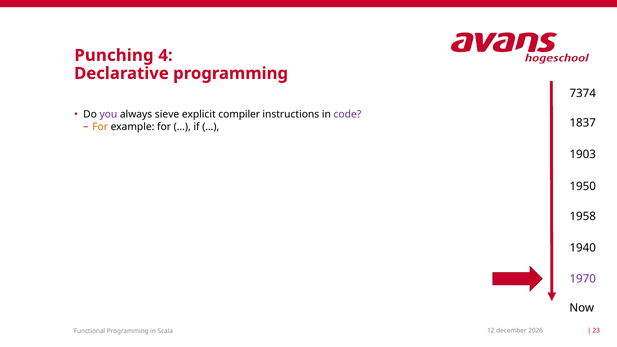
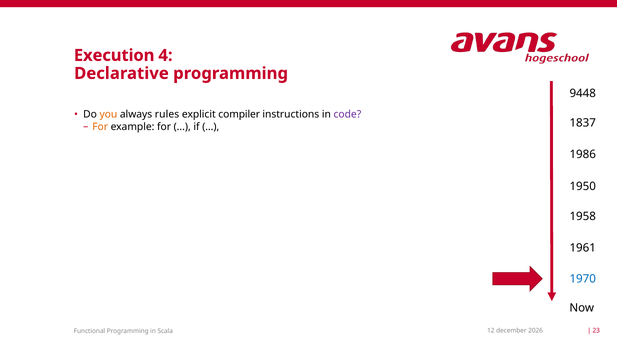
Punching: Punching -> Execution
7374: 7374 -> 9448
you colour: purple -> orange
sieve: sieve -> rules
1903: 1903 -> 1986
1940: 1940 -> 1961
1970 colour: purple -> blue
